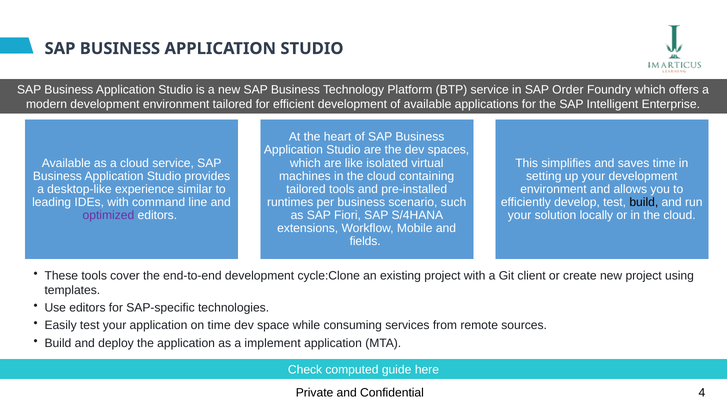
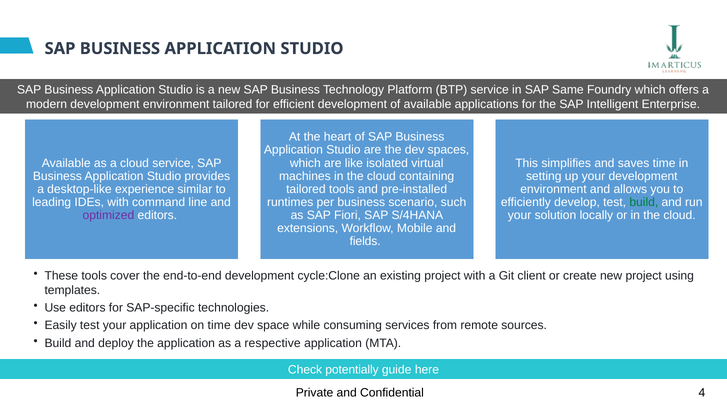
Order: Order -> Same
build at (644, 202) colour: black -> green
implement: implement -> respective
computed: computed -> potentially
